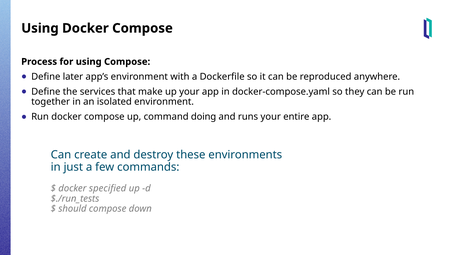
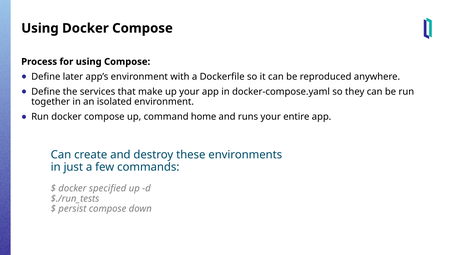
doing: doing -> home
should: should -> persist
